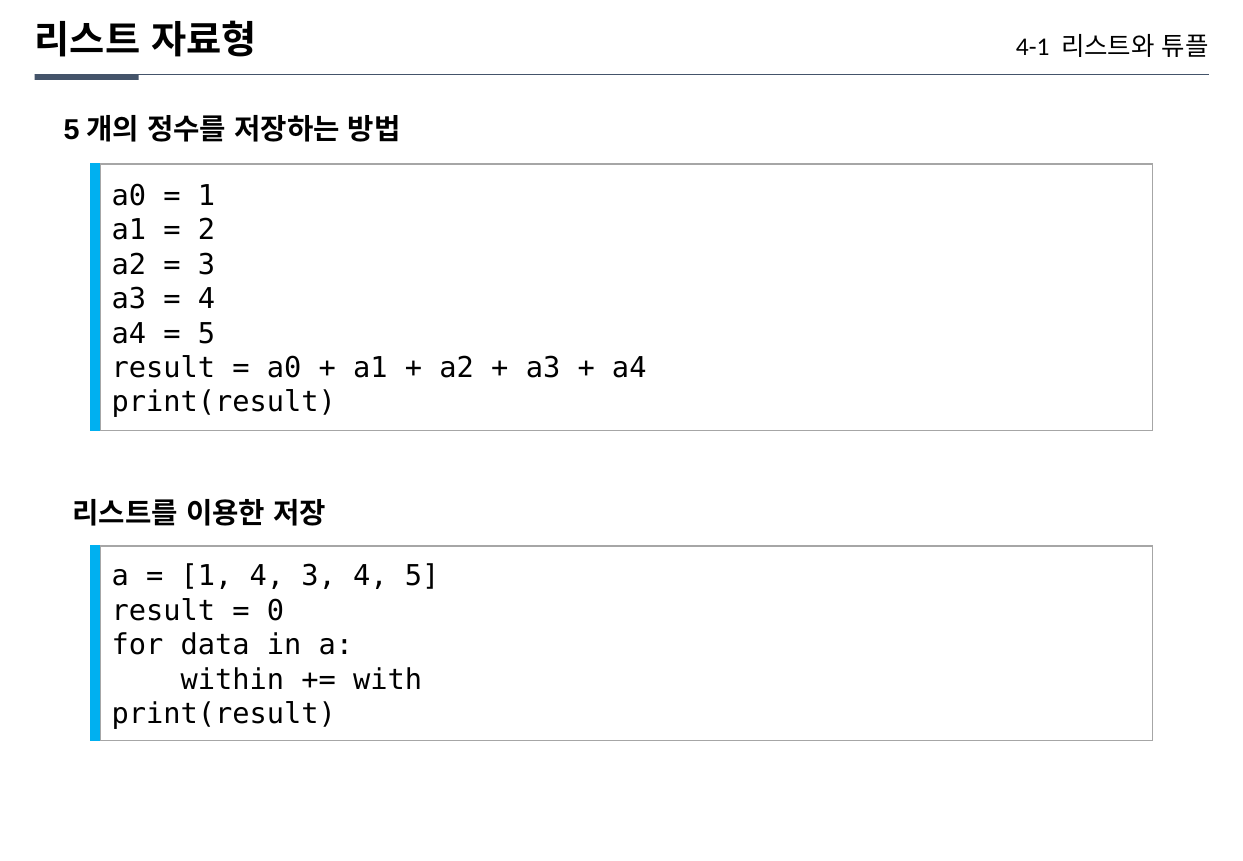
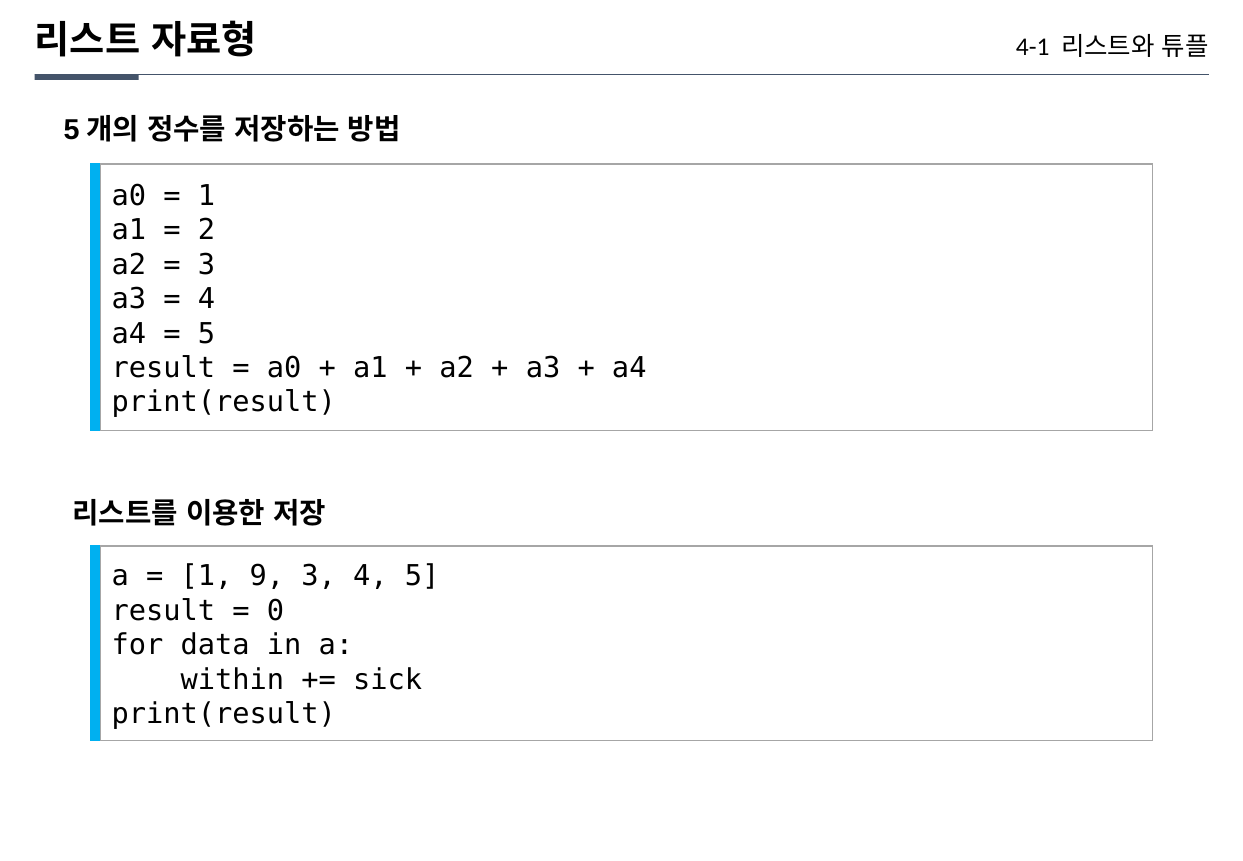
1 4: 4 -> 9
with: with -> sick
